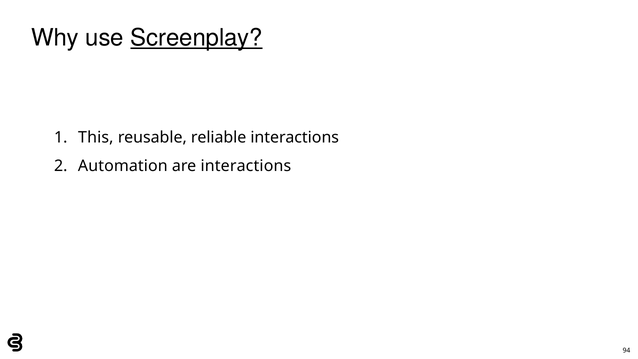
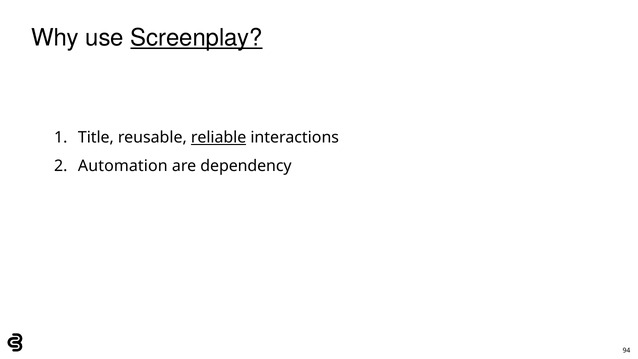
This: This -> Title
reliable underline: none -> present
are interactions: interactions -> dependency
